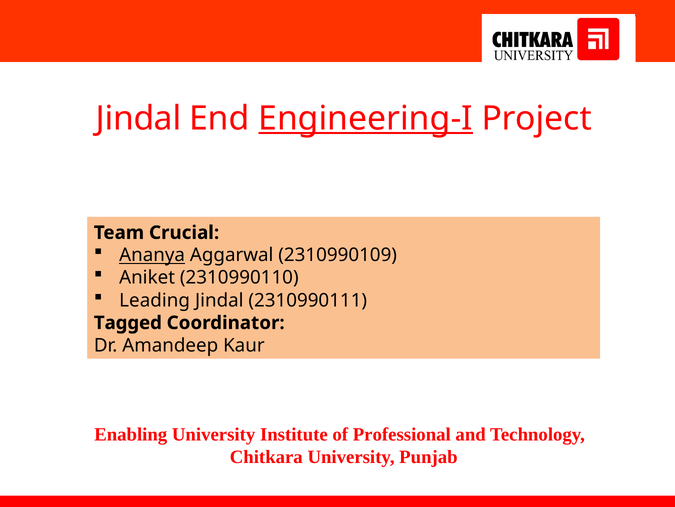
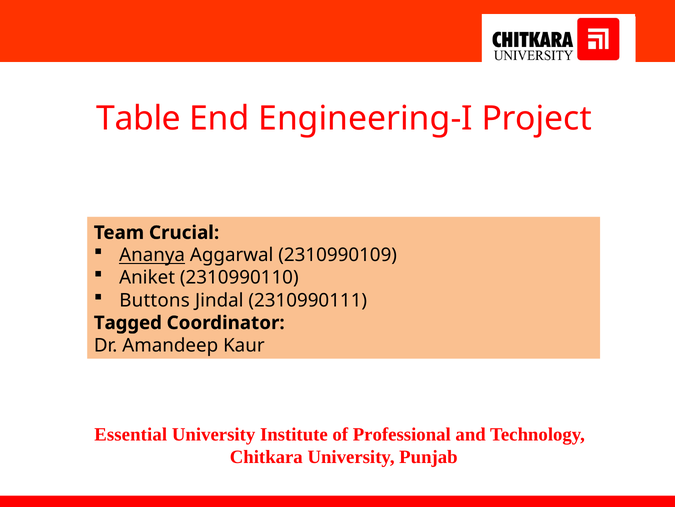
Jindal at (139, 118): Jindal -> Table
Engineering-I underline: present -> none
Leading: Leading -> Buttons
Enabling: Enabling -> Essential
